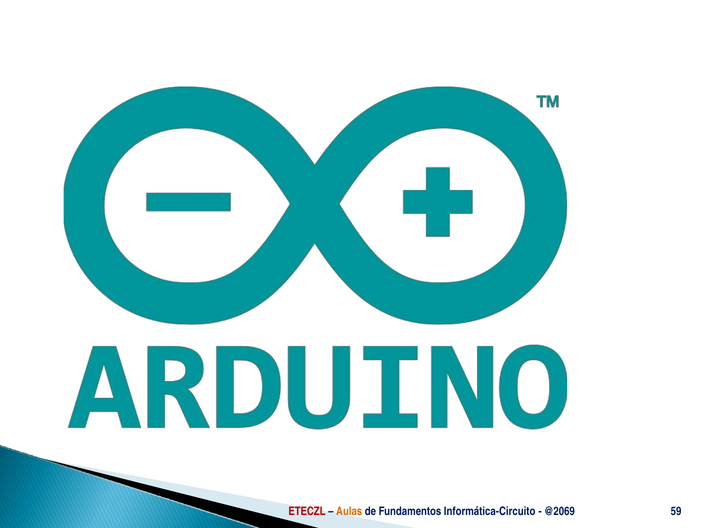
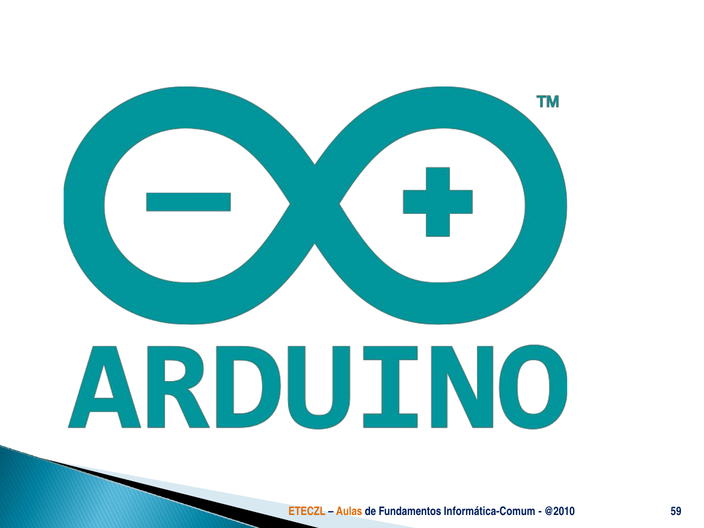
ETECZL colour: red -> orange
Informática-Circuito: Informática-Circuito -> Informática-Comum
@2069: @2069 -> @2010
